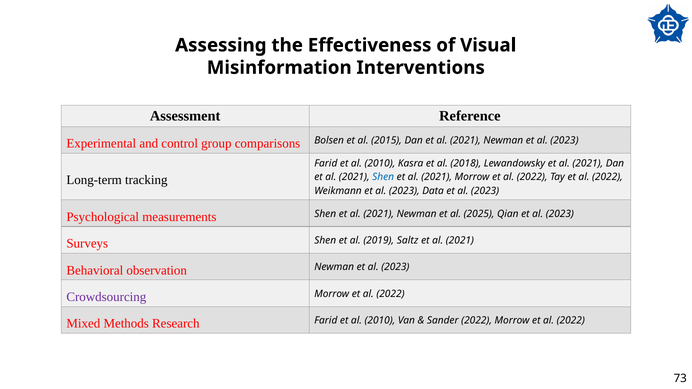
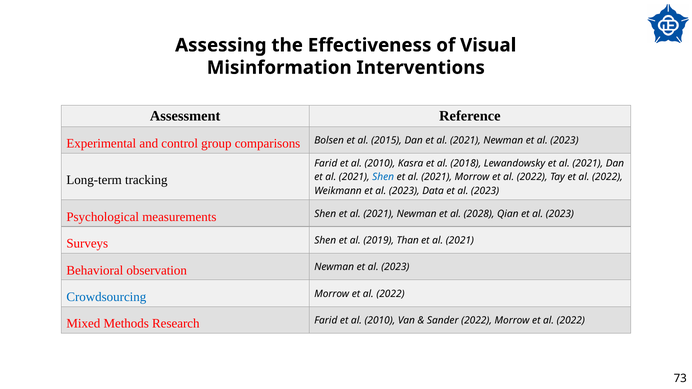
2025: 2025 -> 2028
Saltz: Saltz -> Than
Crowdsourcing colour: purple -> blue
